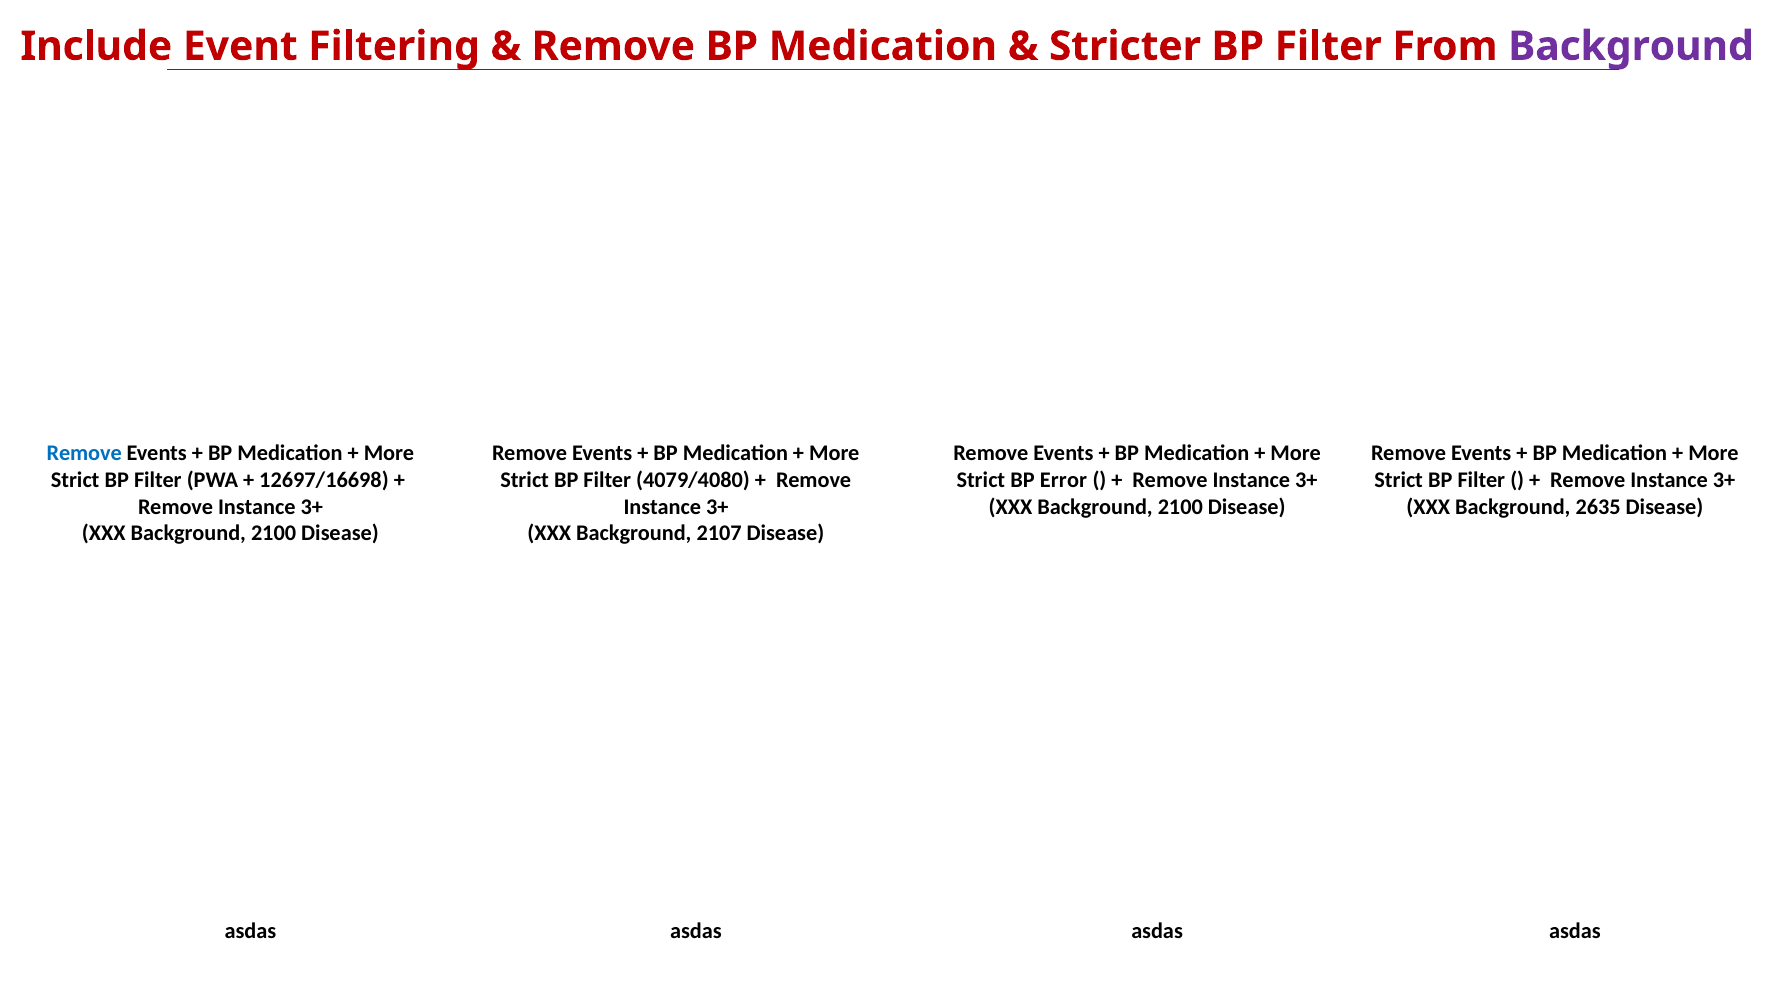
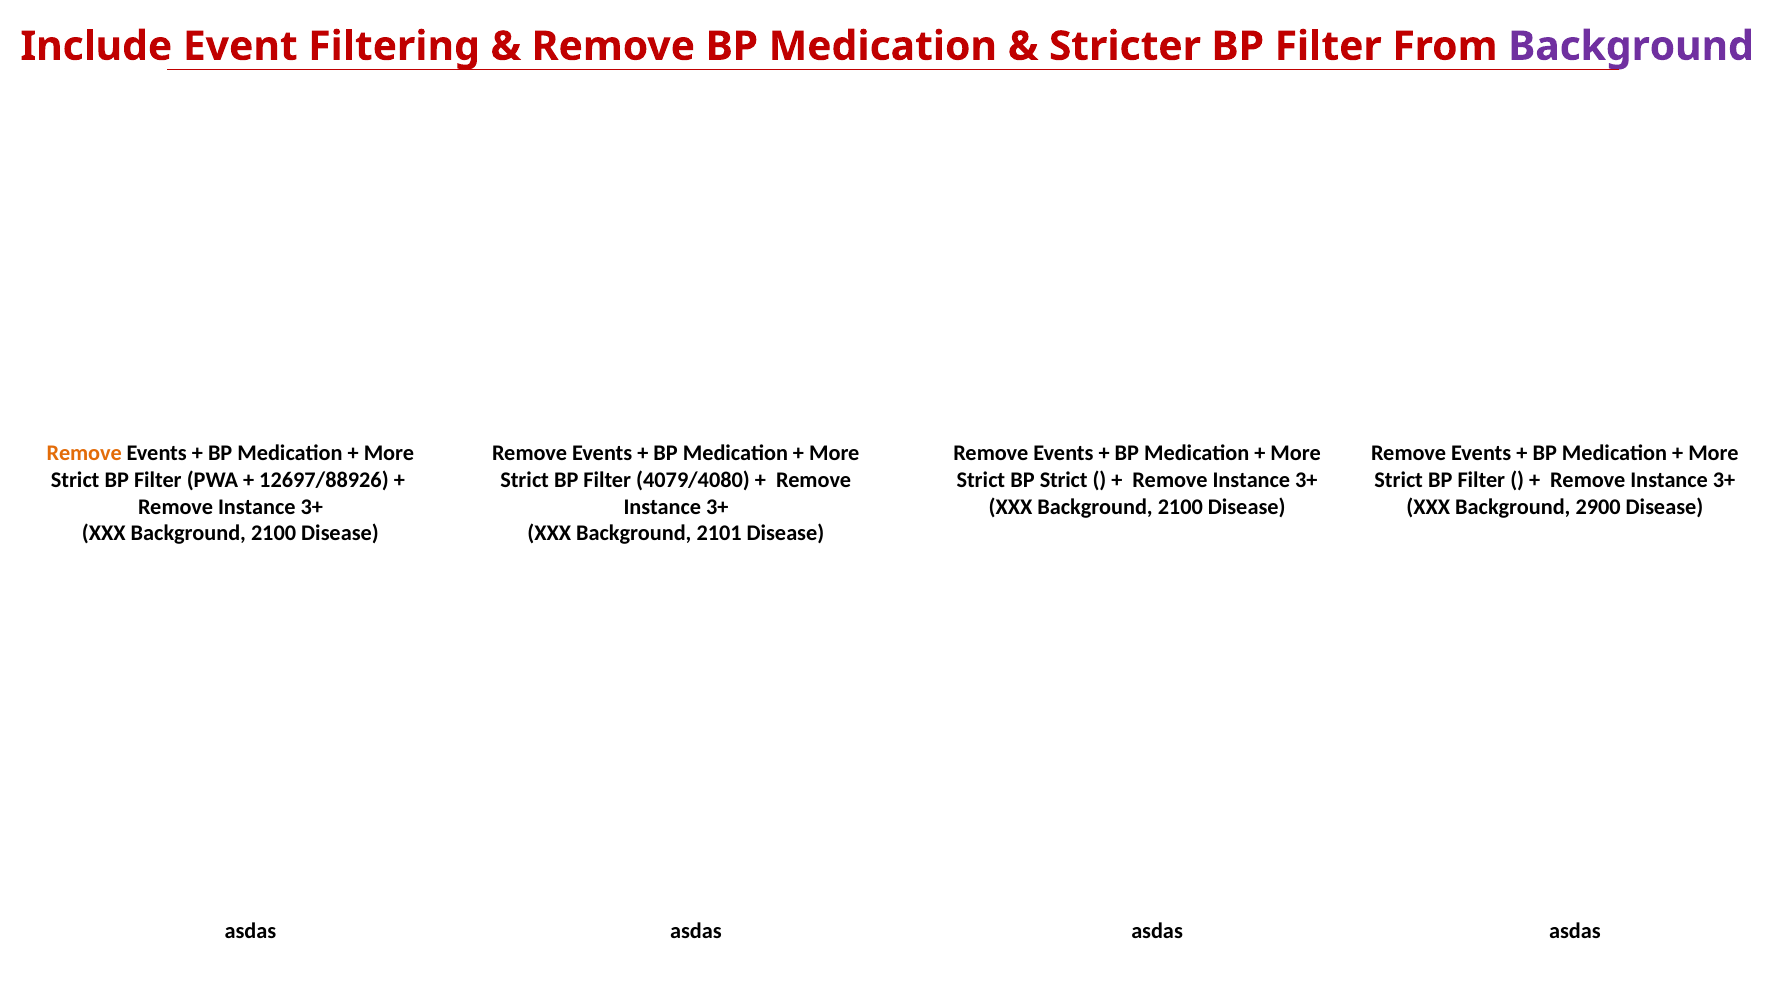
Remove at (84, 453) colour: blue -> orange
12697/16698: 12697/16698 -> 12697/88926
BP Error: Error -> Strict
2635: 2635 -> 2900
2107: 2107 -> 2101
